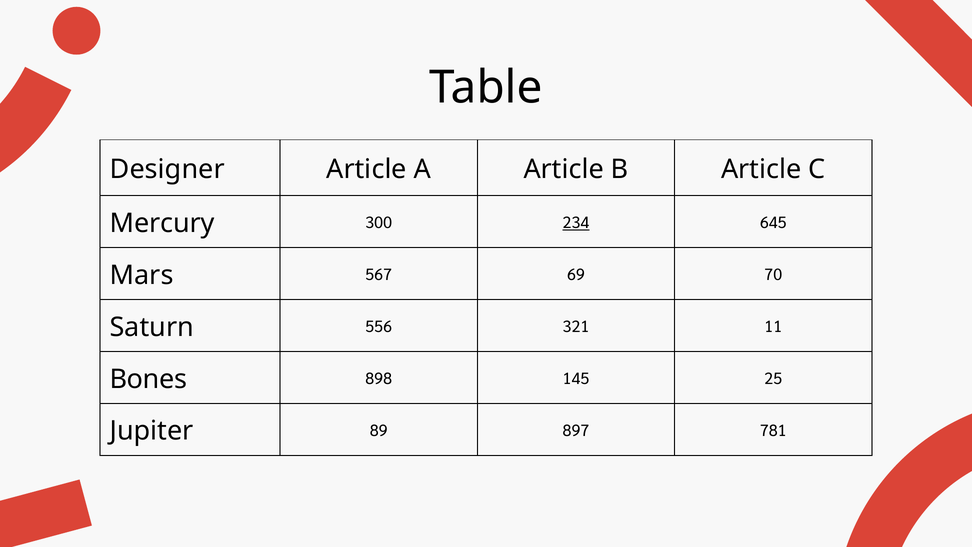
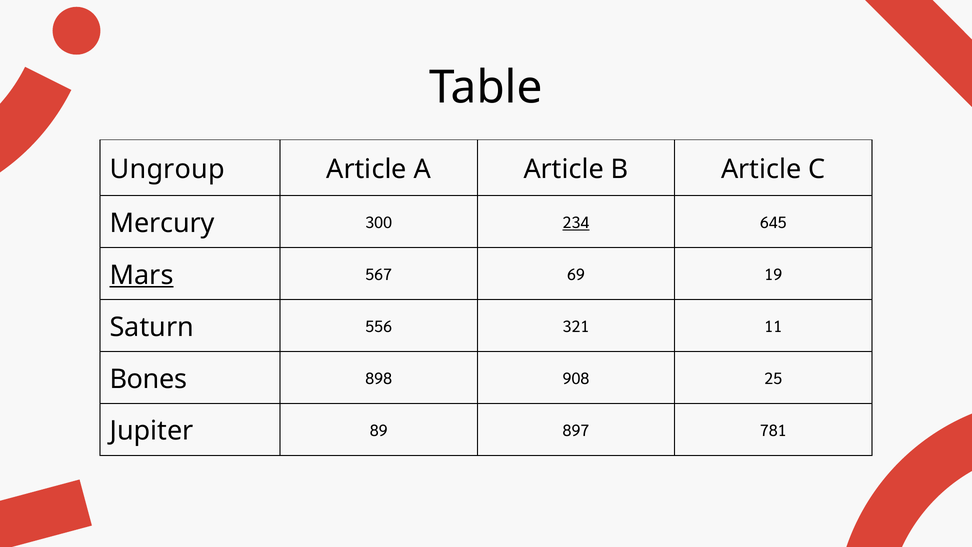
Designer: Designer -> Ungroup
Mars underline: none -> present
70: 70 -> 19
145: 145 -> 908
